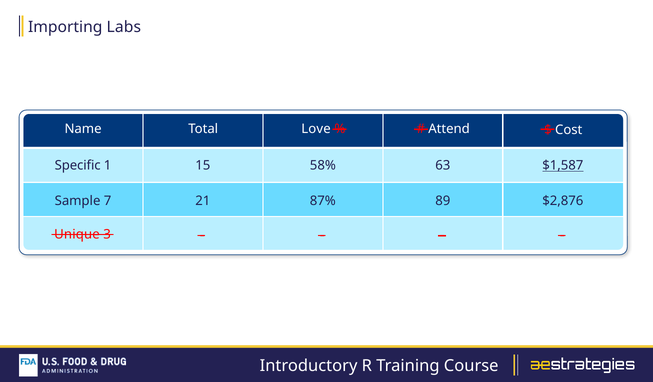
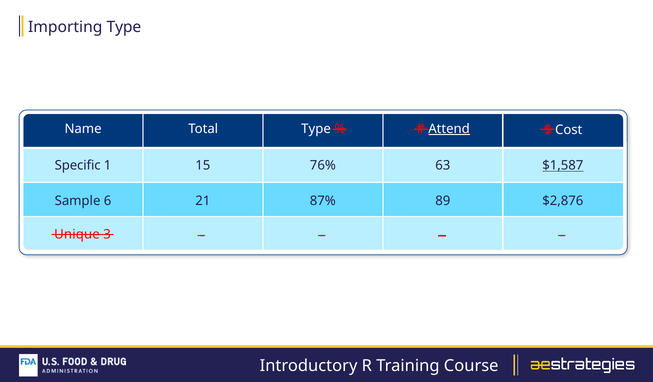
Importing Labs: Labs -> Type
Love at (316, 129): Love -> Type
Attend underline: none -> present
58%: 58% -> 76%
7: 7 -> 6
